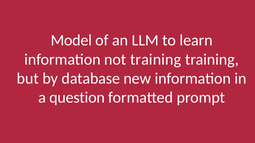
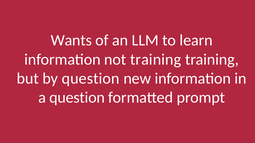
Model: Model -> Wants
by database: database -> question
